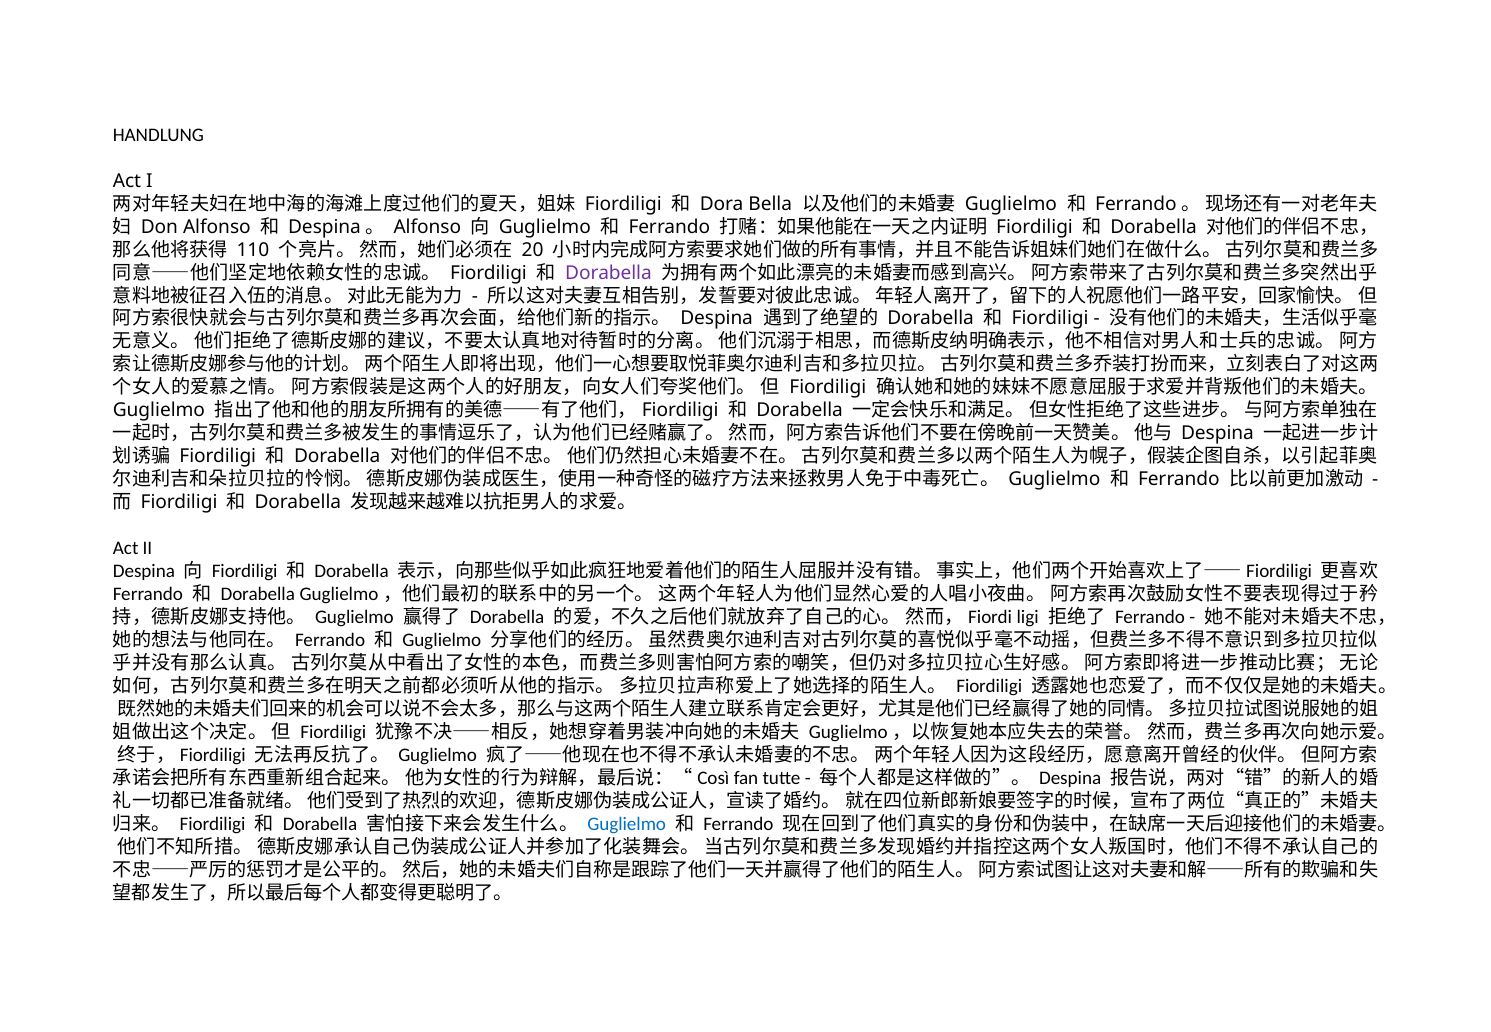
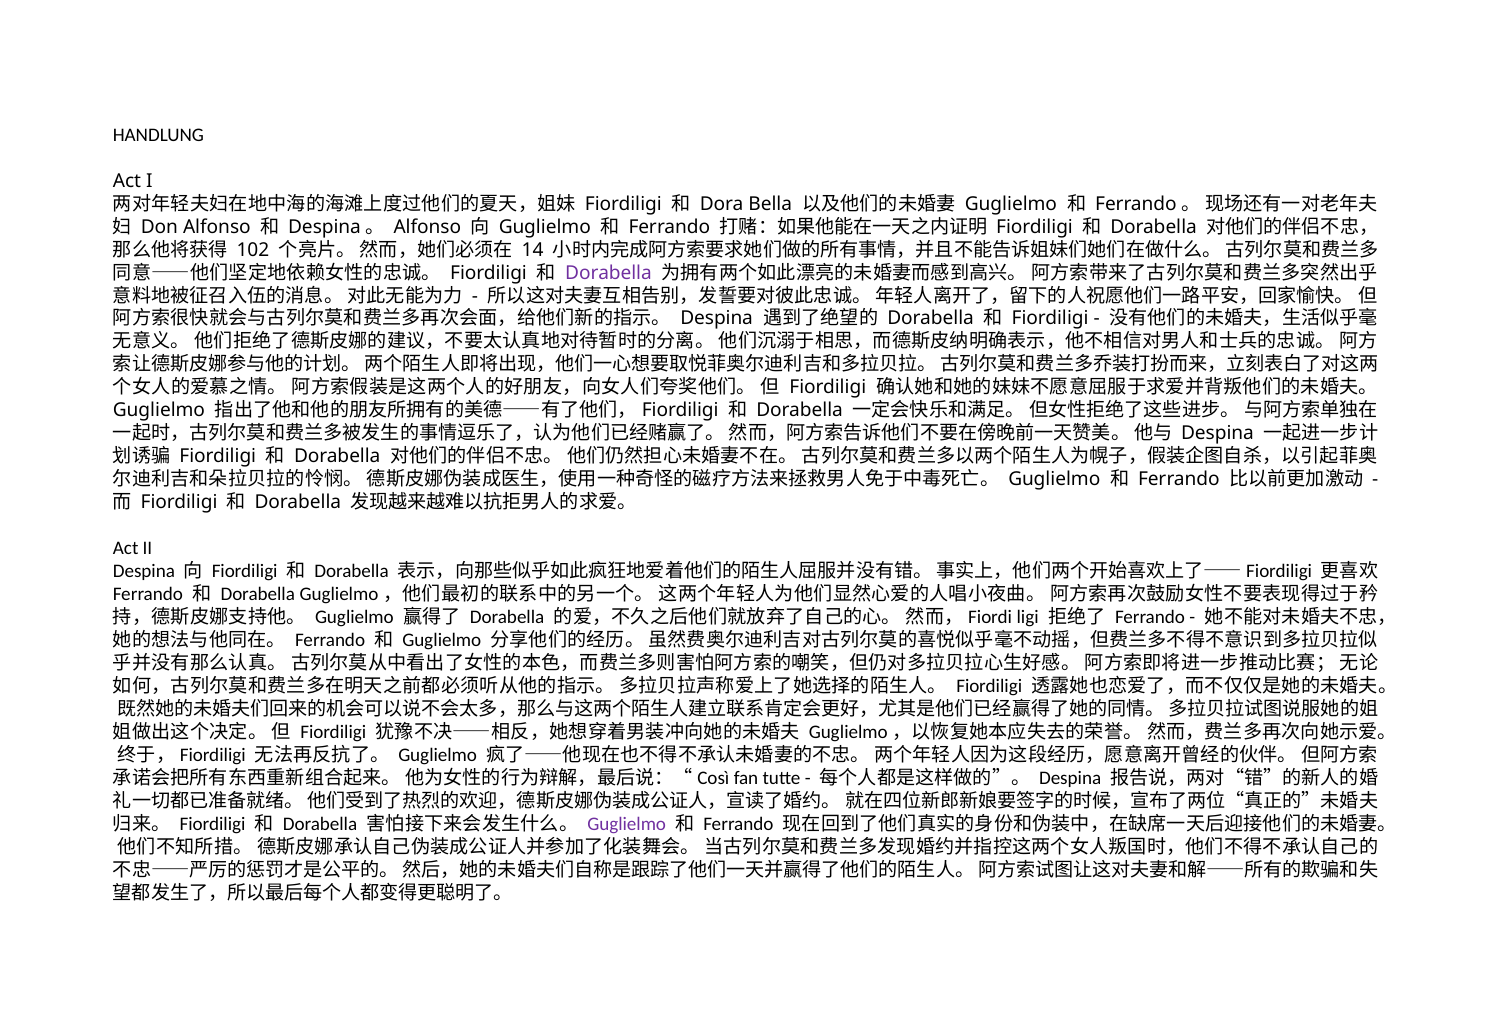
110: 110 -> 102
20: 20 -> 14
Guglielmo at (627, 824) colour: blue -> purple
